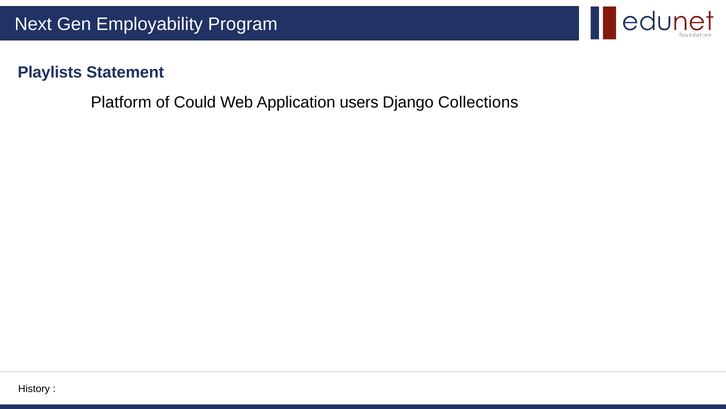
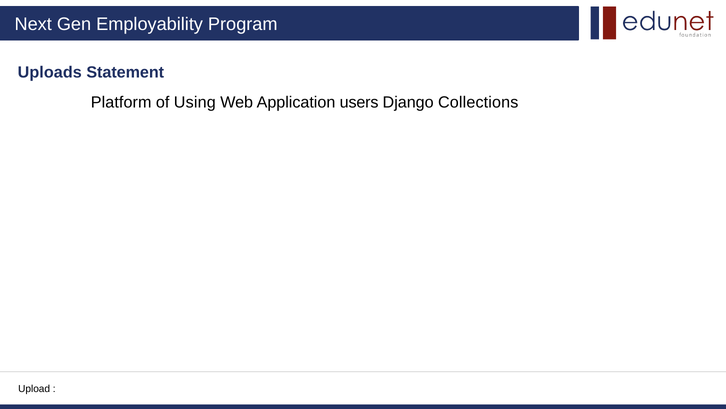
Playlists: Playlists -> Uploads
Could: Could -> Using
History: History -> Upload
